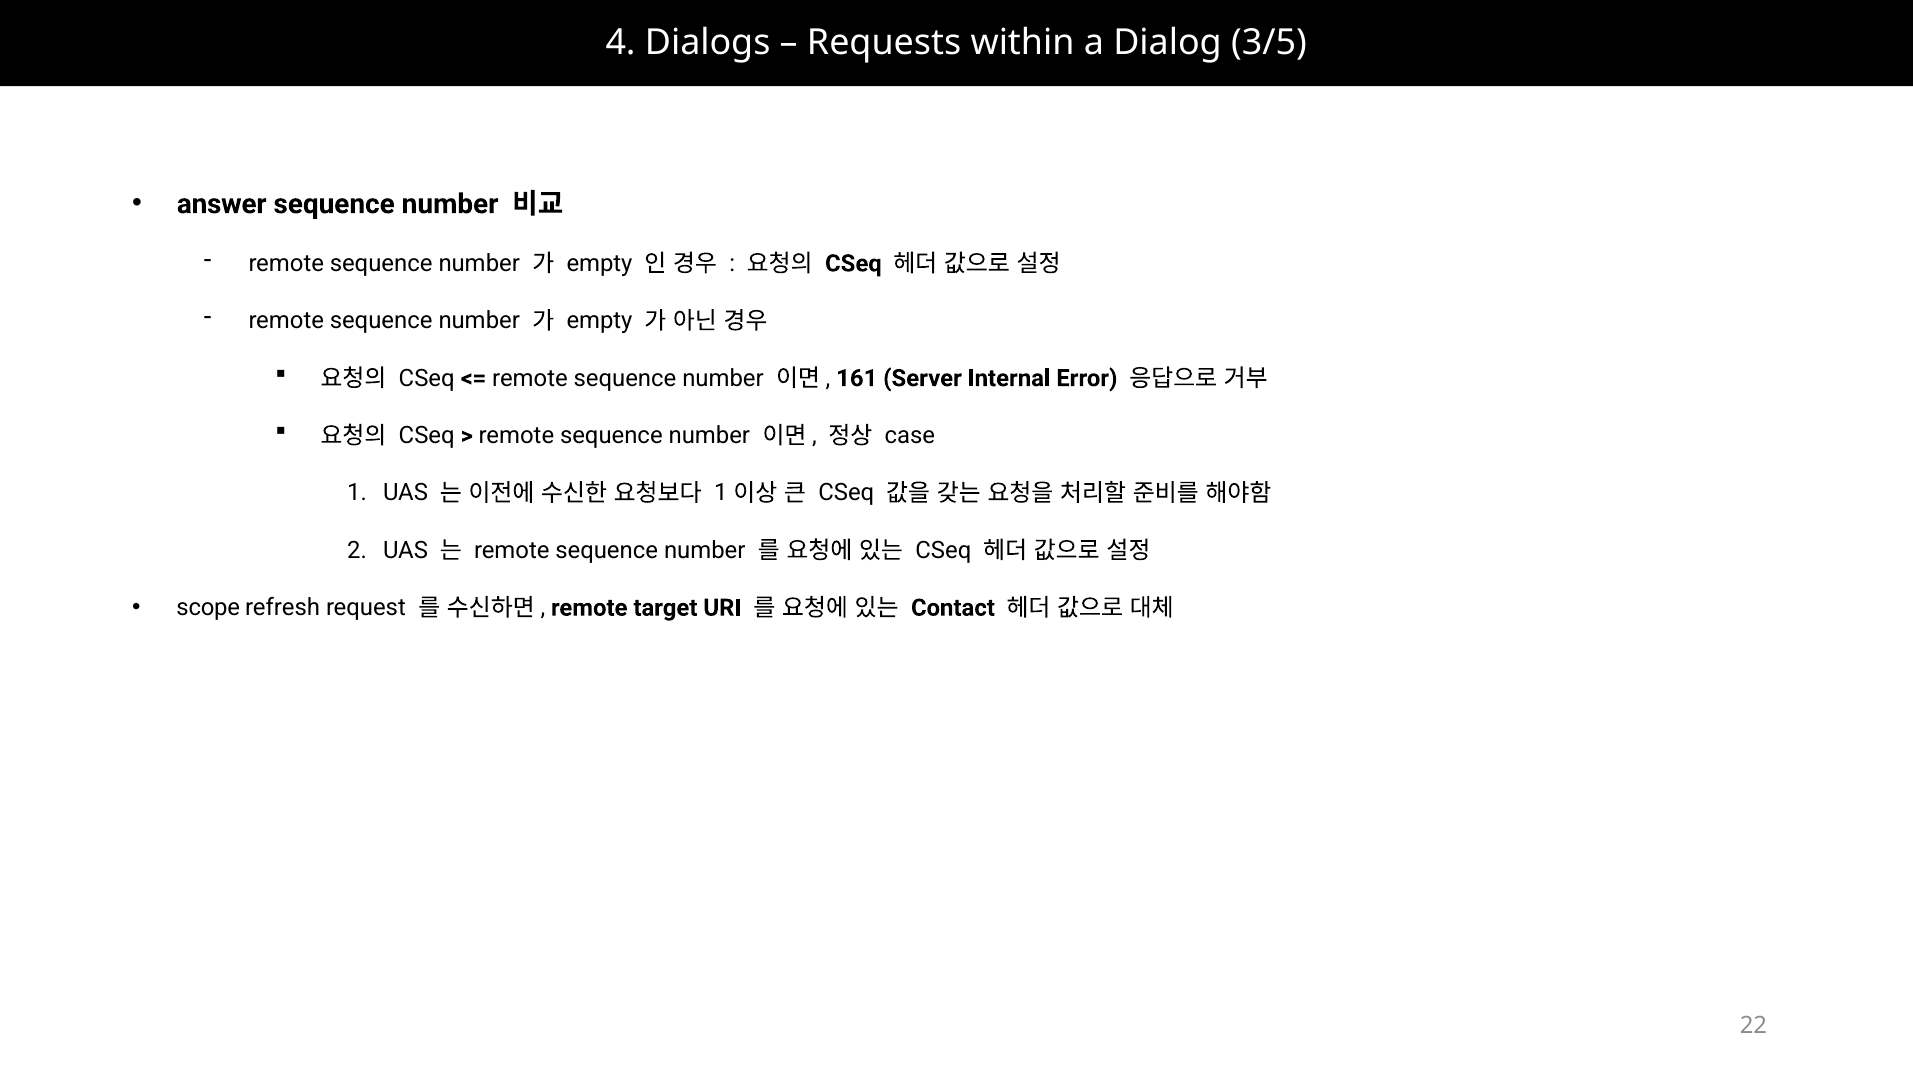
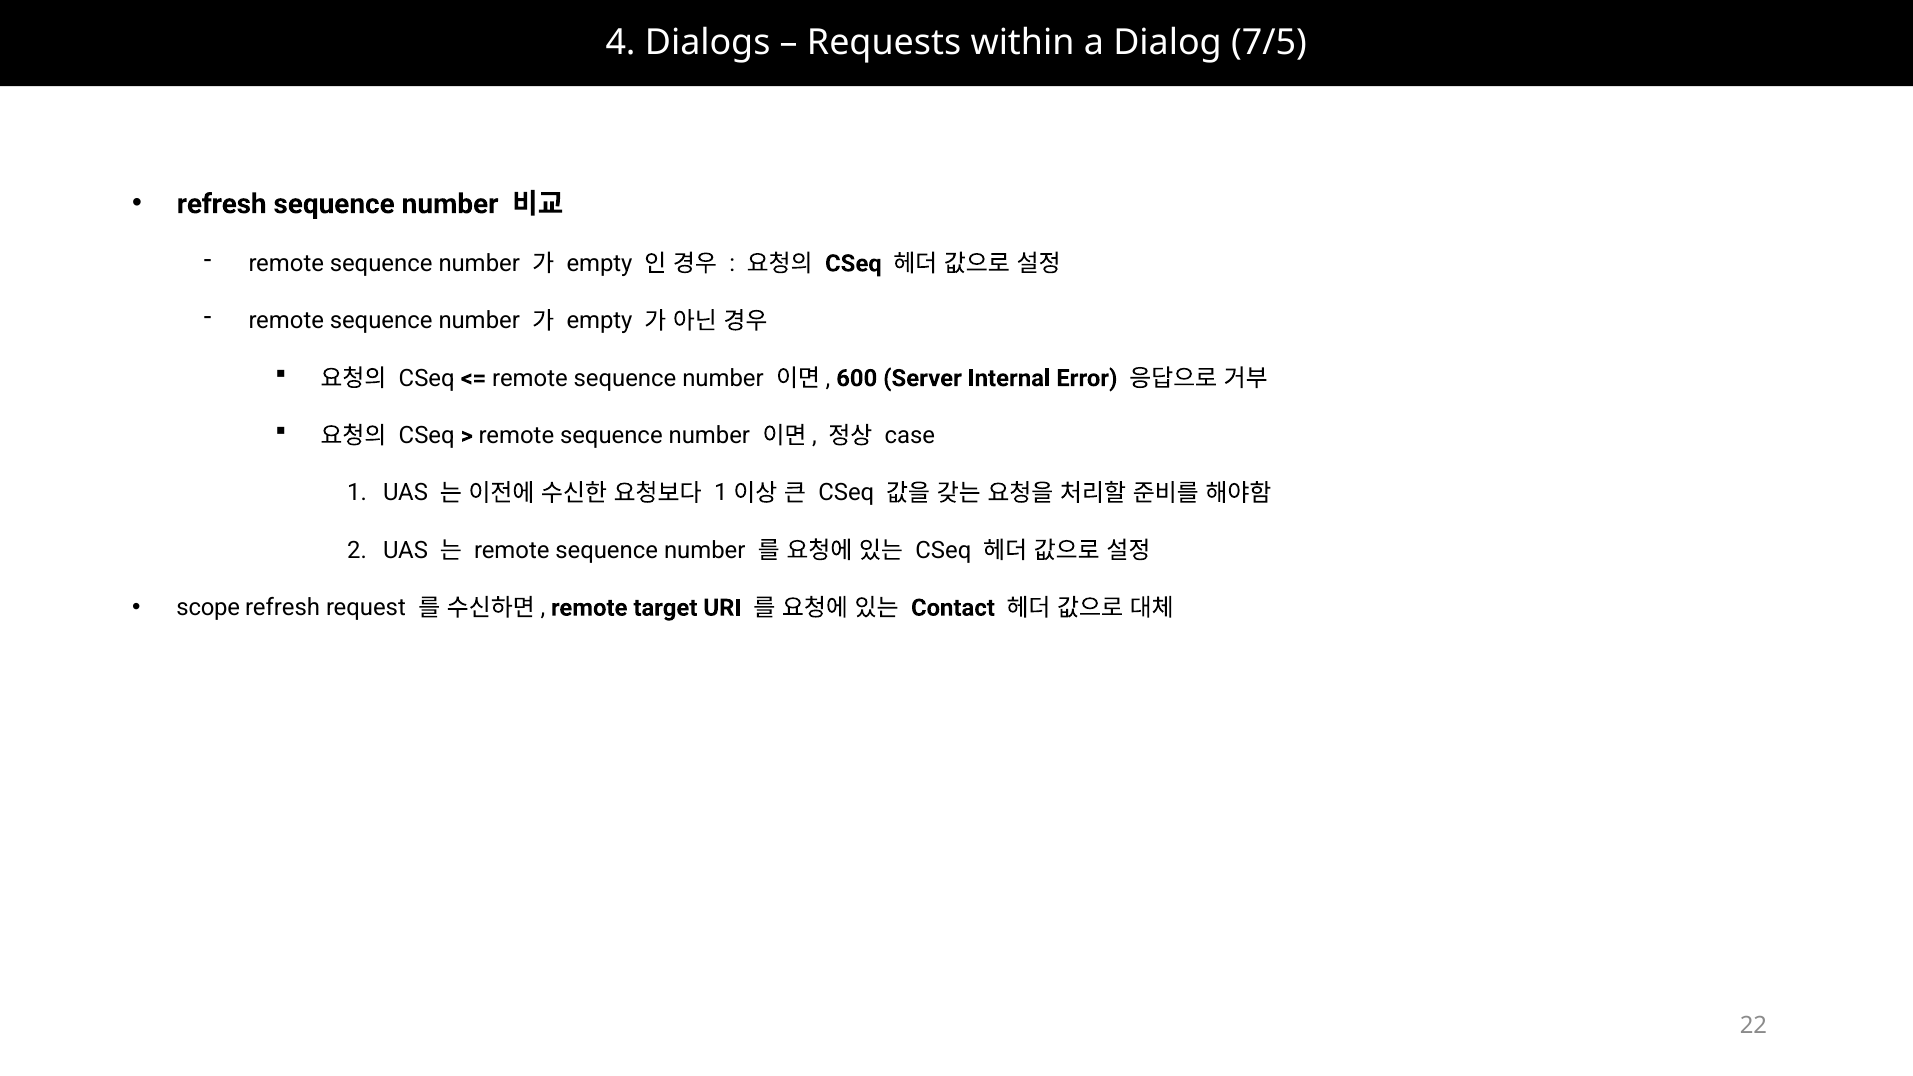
3/5: 3/5 -> 7/5
answer at (222, 204): answer -> refresh
161: 161 -> 600
